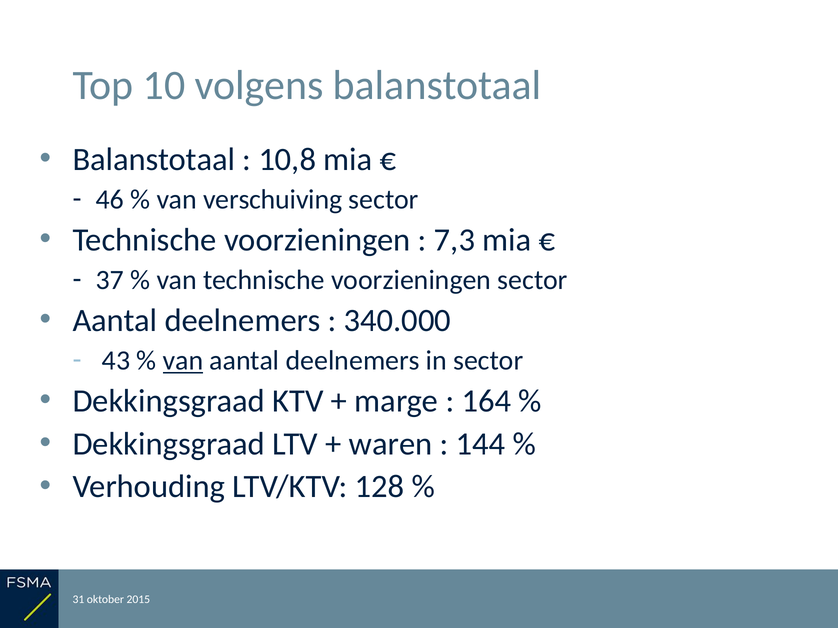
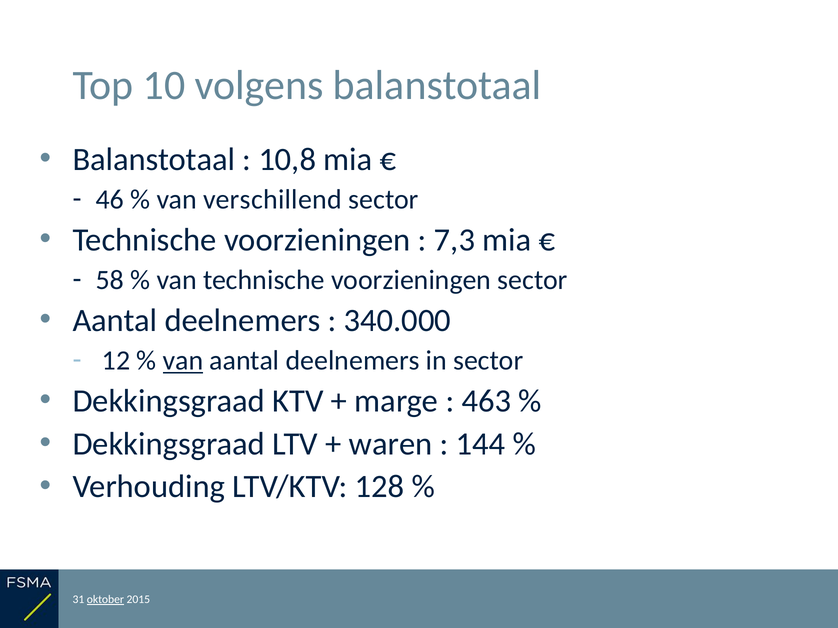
verschuiving: verschuiving -> verschillend
37: 37 -> 58
43: 43 -> 12
164: 164 -> 463
oktober underline: none -> present
